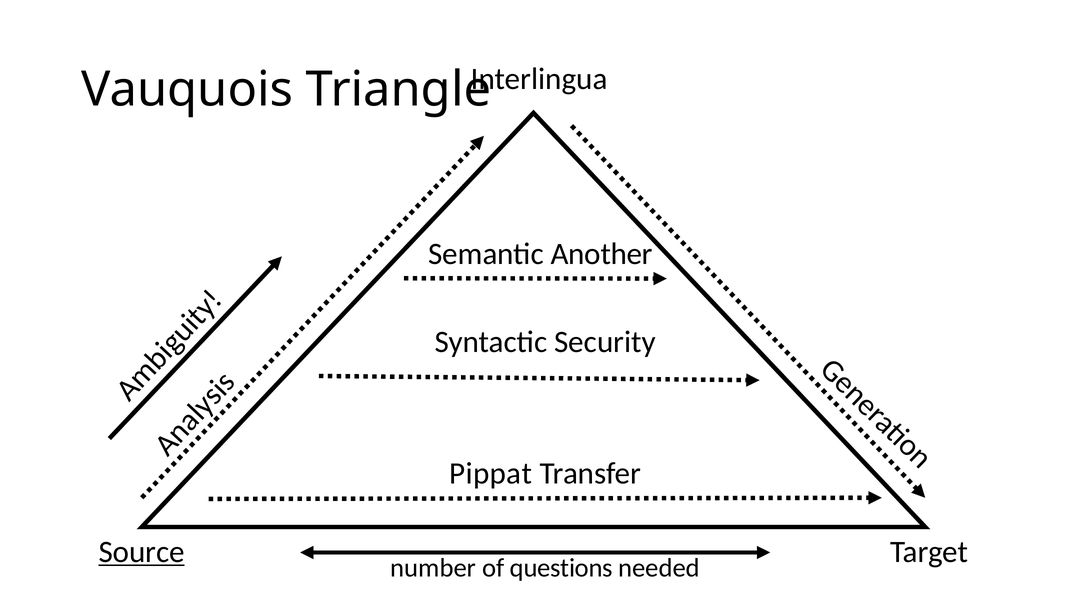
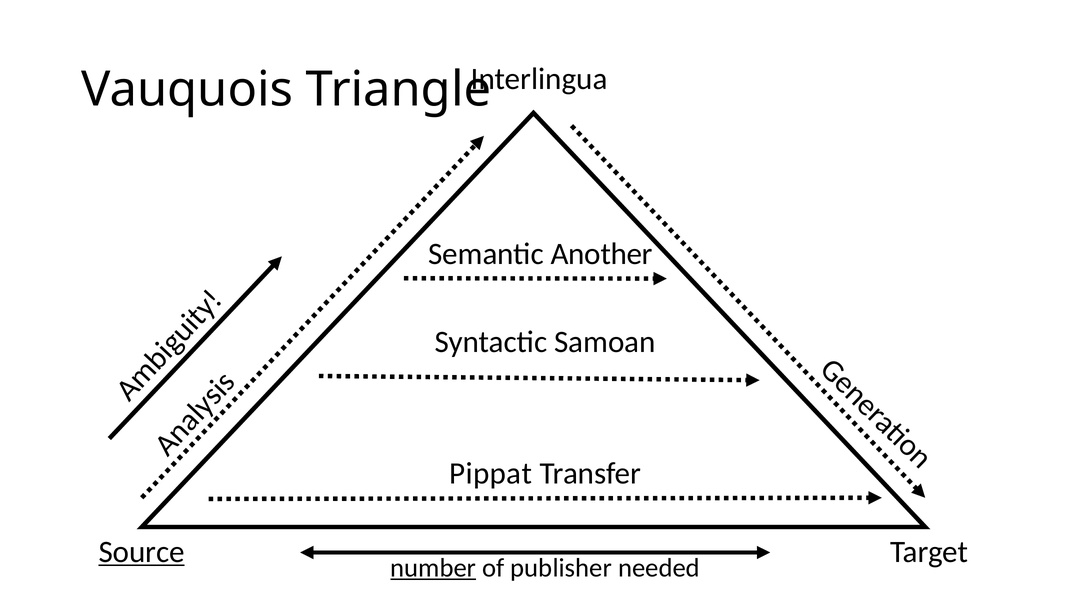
Security: Security -> Samoan
number underline: none -> present
questions: questions -> publisher
